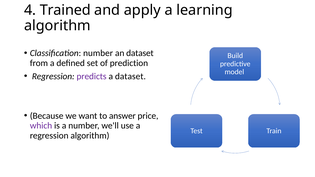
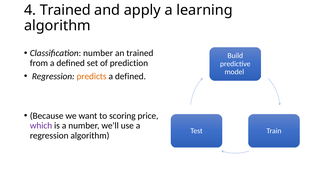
an dataset: dataset -> trained
predicts colour: purple -> orange
dataset at (130, 76): dataset -> defined
answer: answer -> scoring
